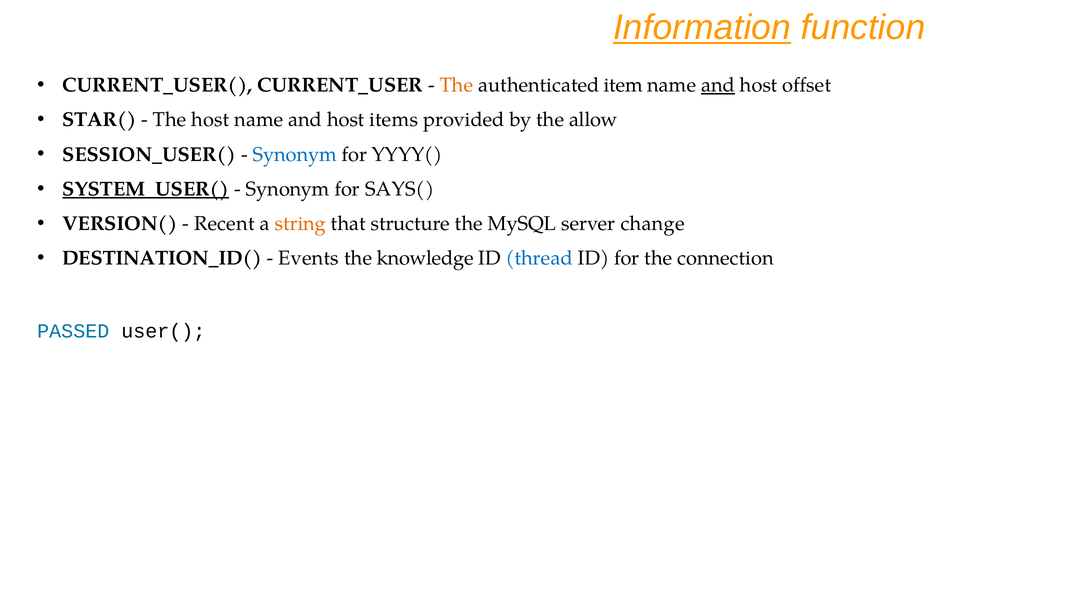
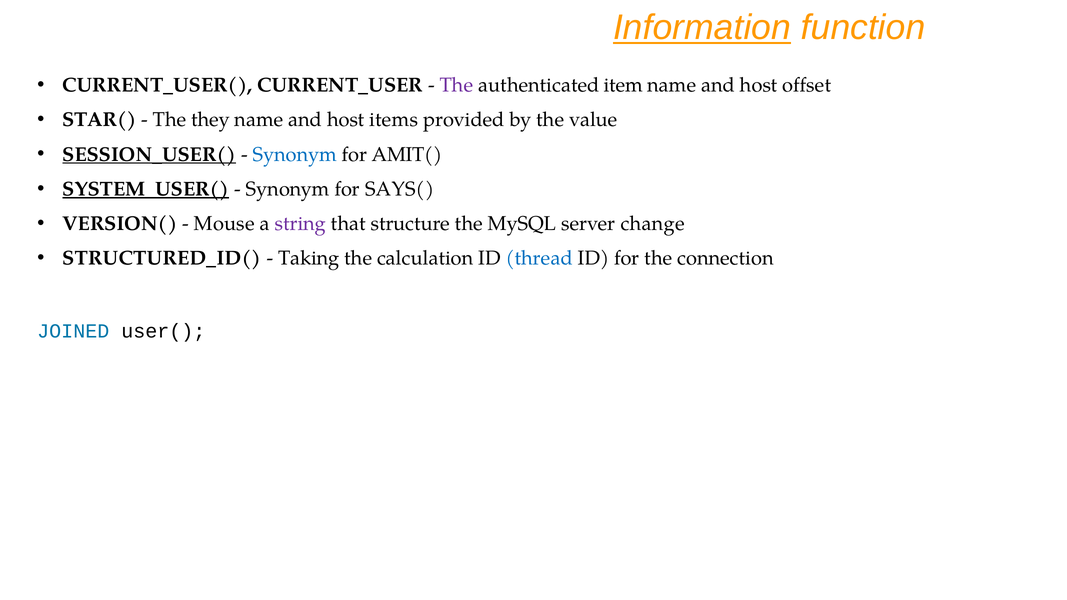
The at (456, 85) colour: orange -> purple
and at (718, 85) underline: present -> none
The host: host -> they
allow: allow -> value
SESSION_USER( underline: none -> present
YYYY(: YYYY( -> AMIT(
Recent: Recent -> Mouse
string colour: orange -> purple
DESTINATION_ID(: DESTINATION_ID( -> STRUCTURED_ID(
Events: Events -> Taking
knowledge: knowledge -> calculation
PASSED: PASSED -> JOINED
